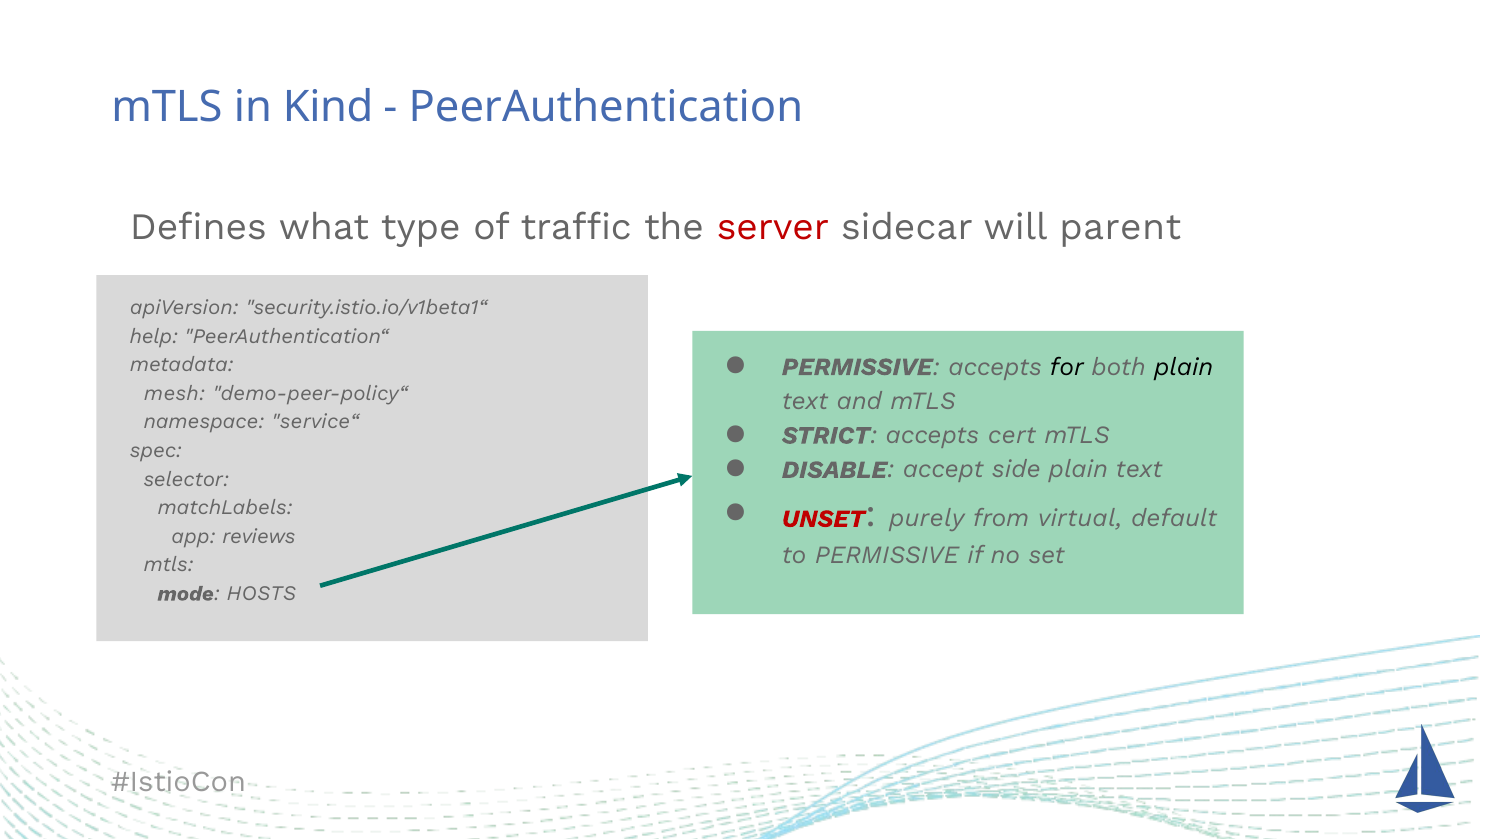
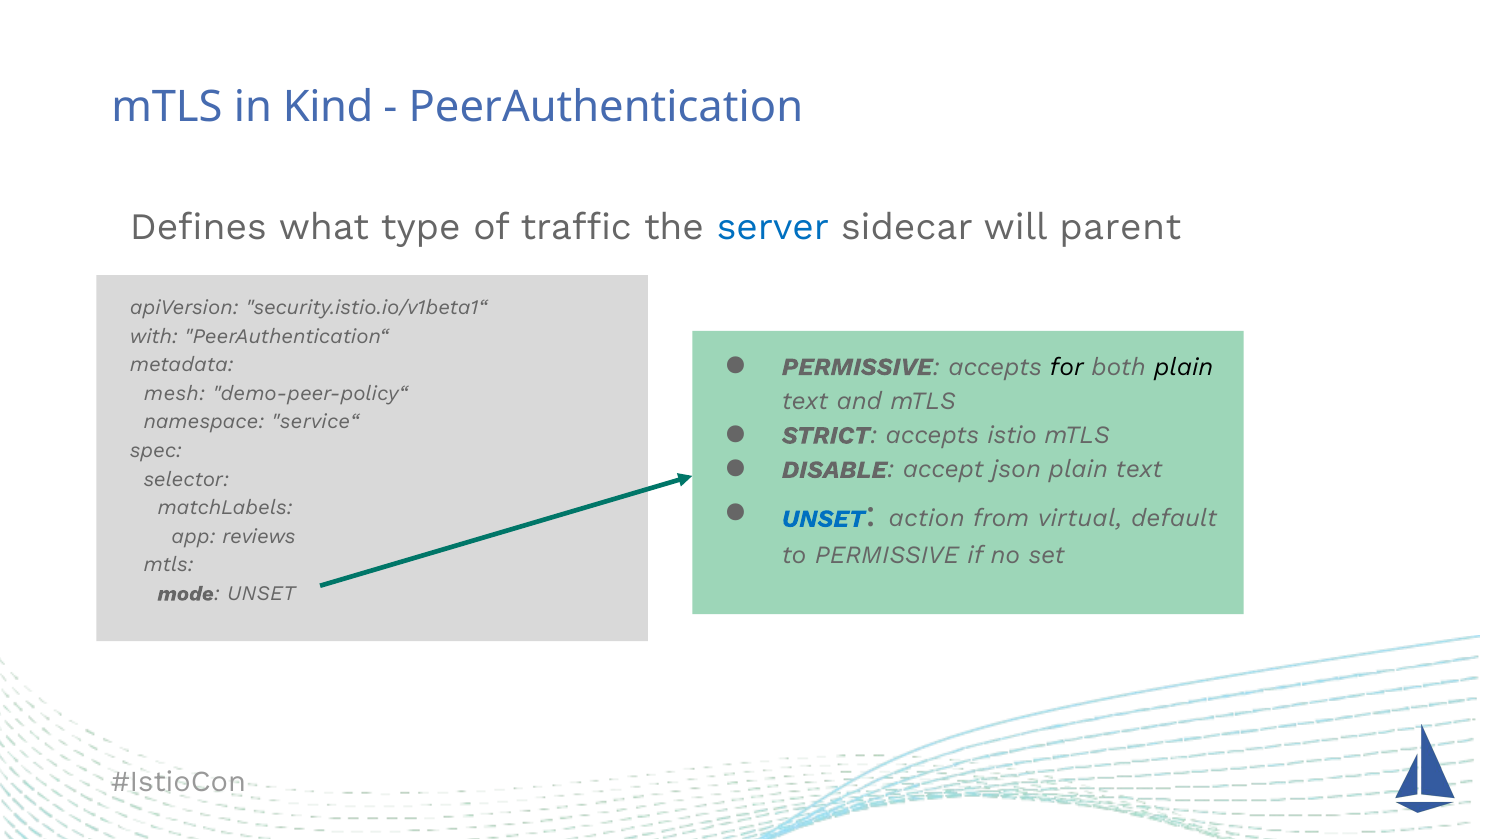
server colour: red -> blue
help: help -> with
cert: cert -> istio
side: side -> json
UNSET at (823, 519) colour: red -> blue
purely: purely -> action
mode HOSTS: HOSTS -> UNSET
